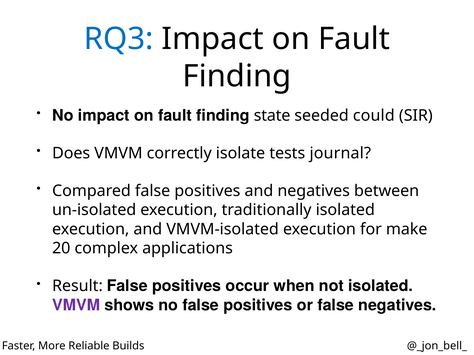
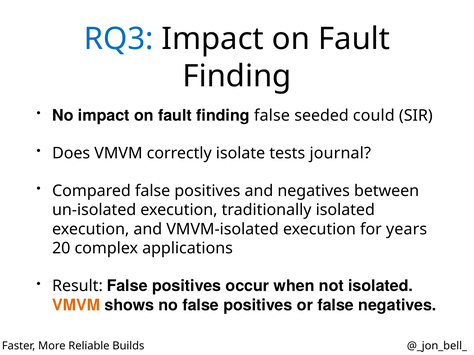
finding state: state -> false
make: make -> years
VMVM at (76, 306) colour: purple -> orange
